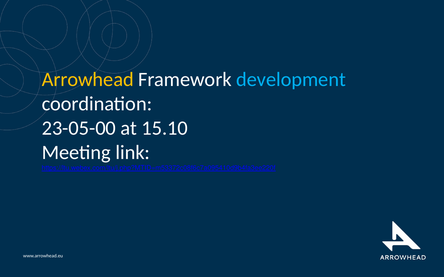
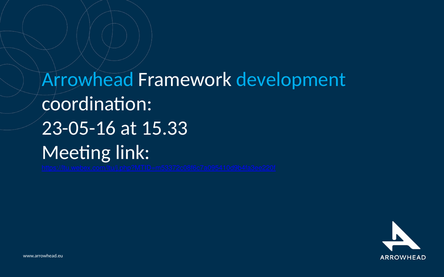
Arrowhead colour: yellow -> light blue
23-05-00: 23-05-00 -> 23-05-16
15.10: 15.10 -> 15.33
